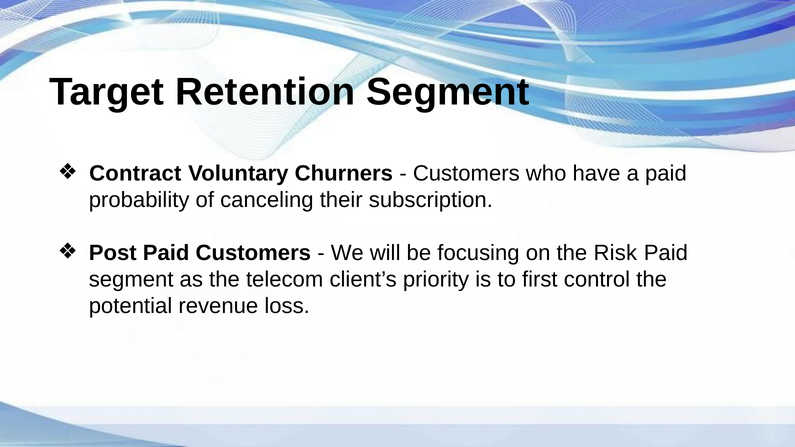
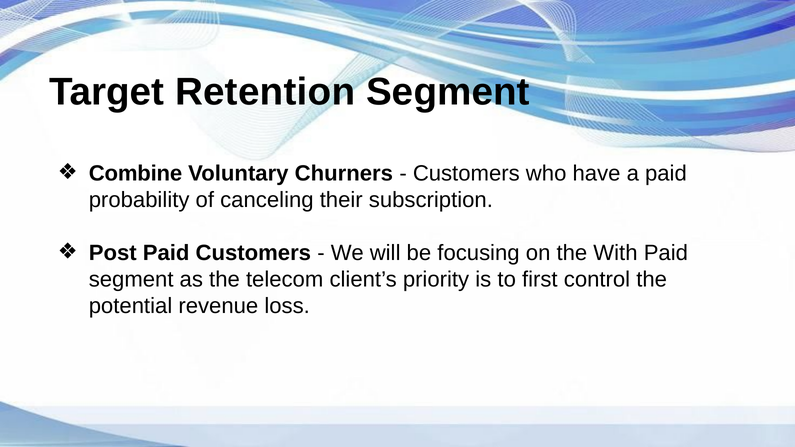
Contract: Contract -> Combine
Risk: Risk -> With
